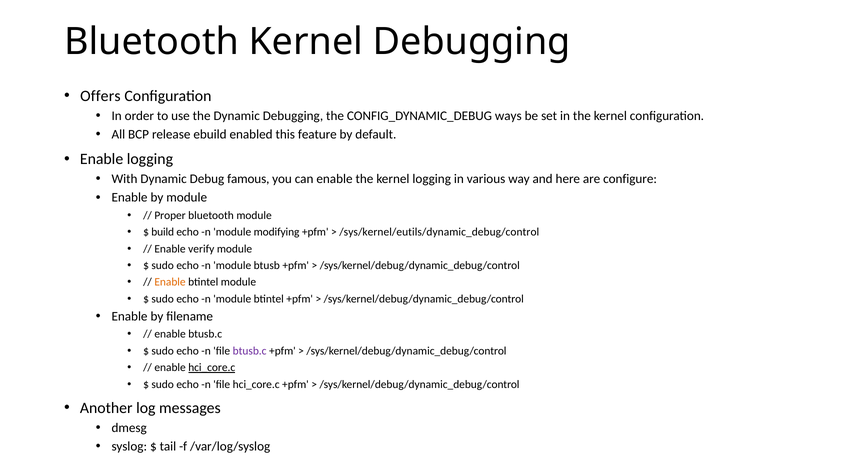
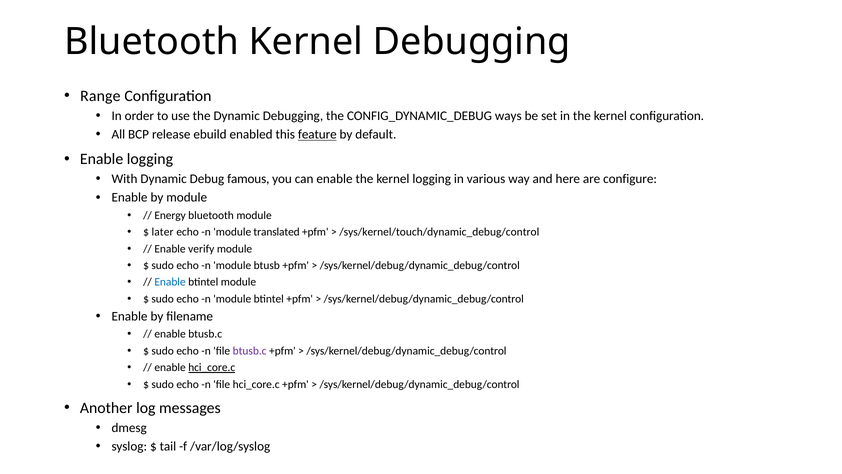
Offers: Offers -> Range
feature underline: none -> present
Proper: Proper -> Energy
build: build -> later
modifying: modifying -> translated
/sys/kernel/eutils/dynamic_debug/control: /sys/kernel/eutils/dynamic_debug/control -> /sys/kernel/touch/dynamic_debug/control
Enable at (170, 282) colour: orange -> blue
